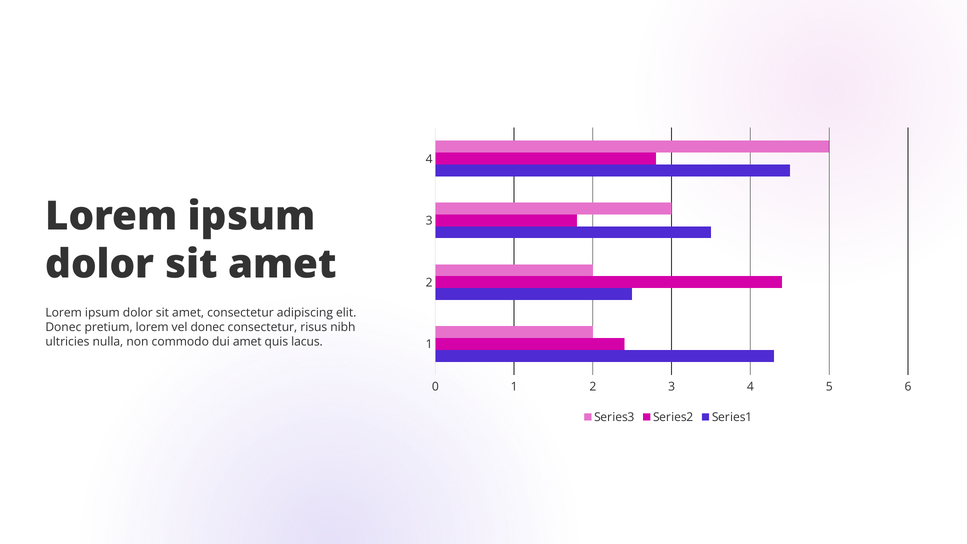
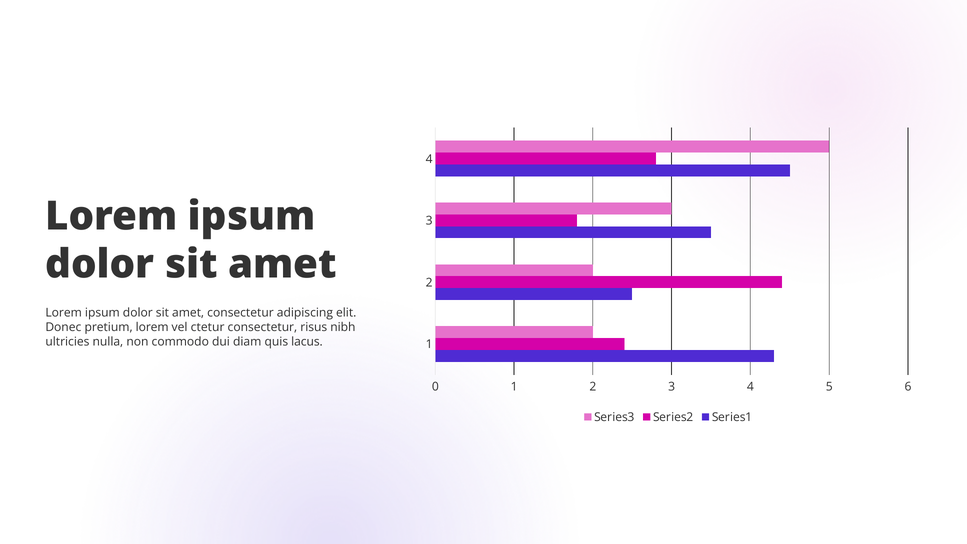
vel donec: donec -> ctetur
dui amet: amet -> diam
